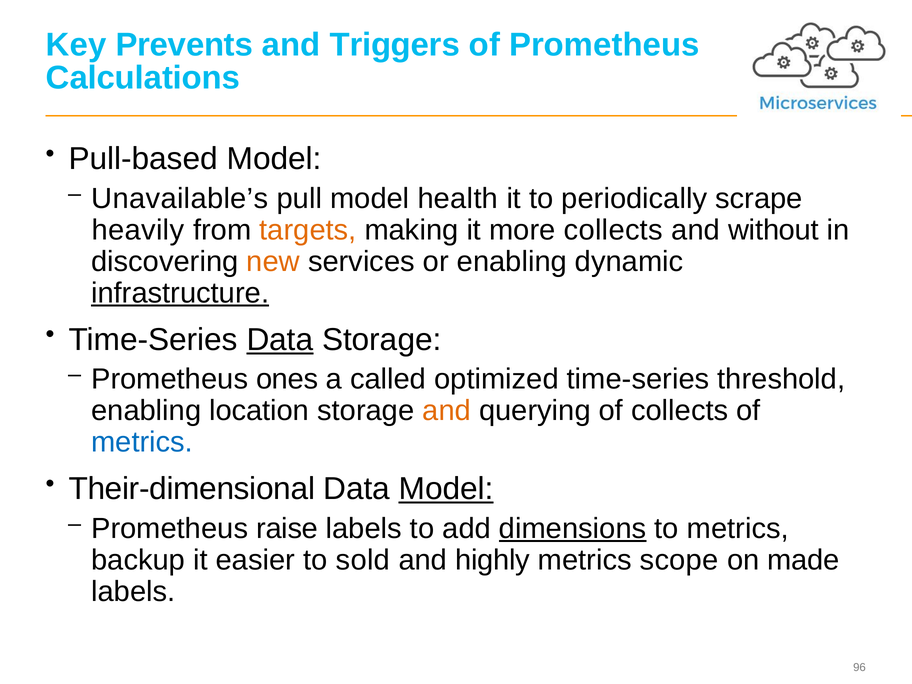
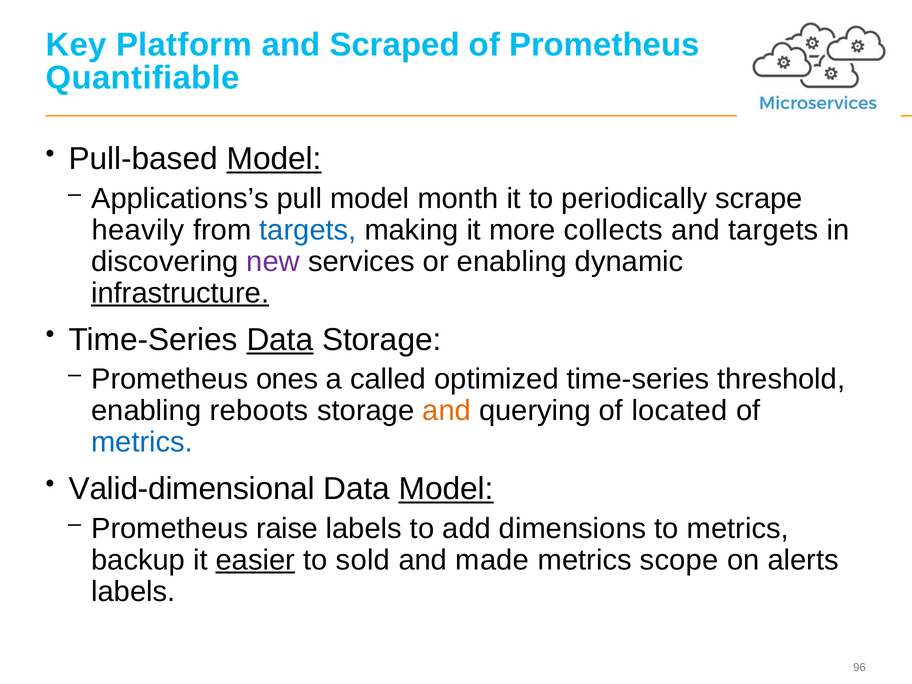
Prevents: Prevents -> Platform
Triggers: Triggers -> Scraped
Calculations: Calculations -> Quantifiable
Model at (274, 159) underline: none -> present
Unavailable’s: Unavailable’s -> Applications’s
health: health -> month
targets at (308, 230) colour: orange -> blue
and without: without -> targets
new colour: orange -> purple
location: location -> reboots
of collects: collects -> located
Their-dimensional: Their-dimensional -> Valid-dimensional
dimensions underline: present -> none
easier underline: none -> present
highly: highly -> made
made: made -> alerts
